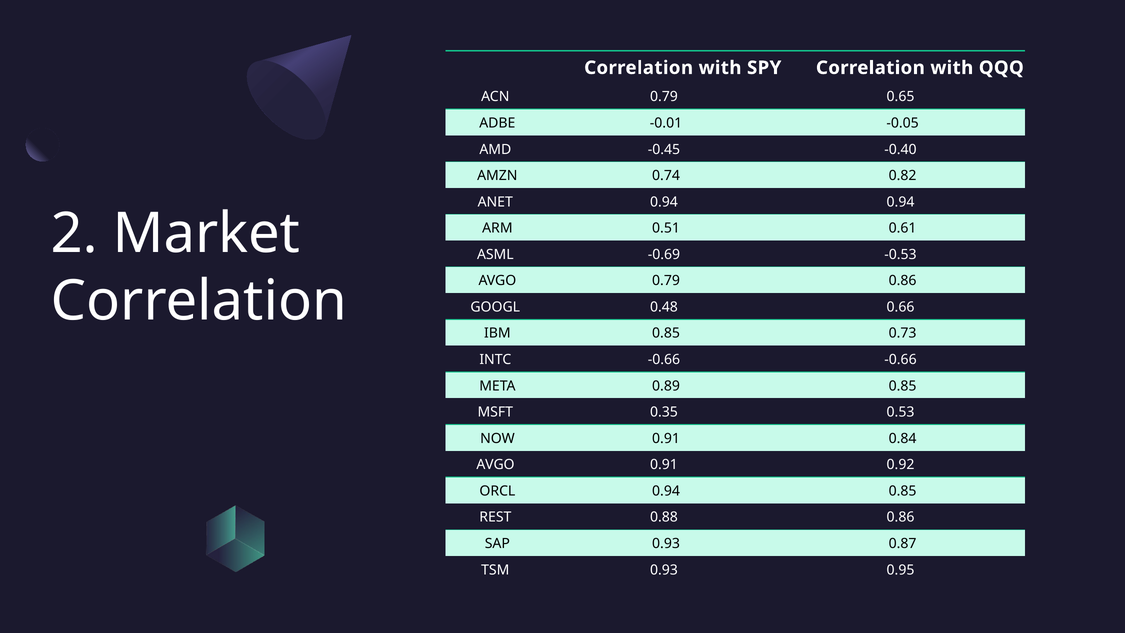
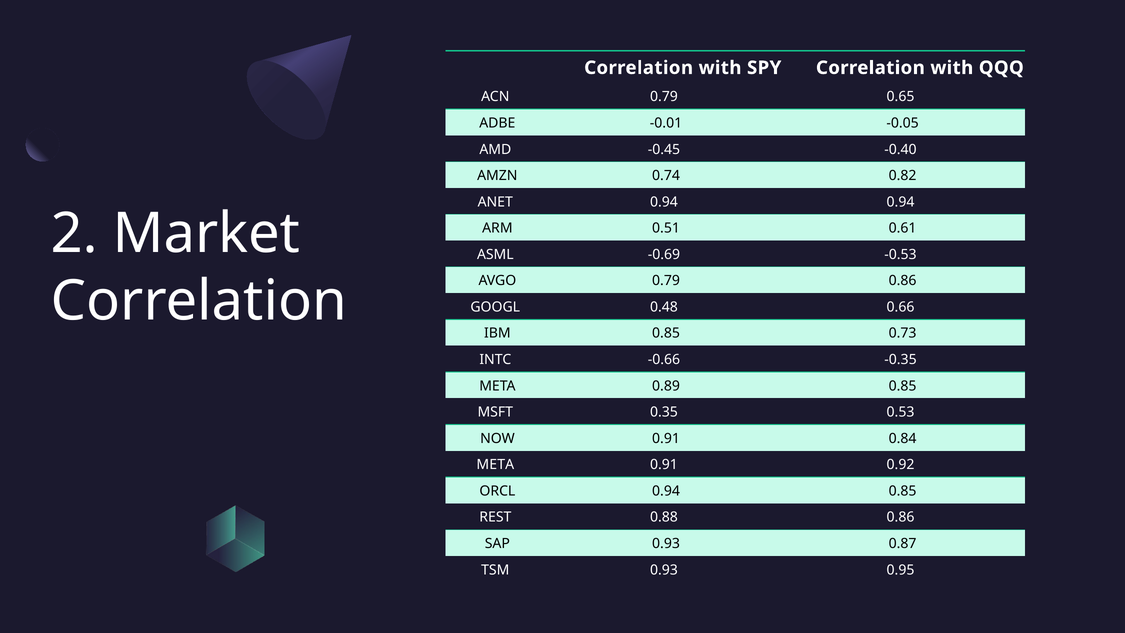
-0.66 -0.66: -0.66 -> -0.35
AVGO at (495, 465): AVGO -> META
